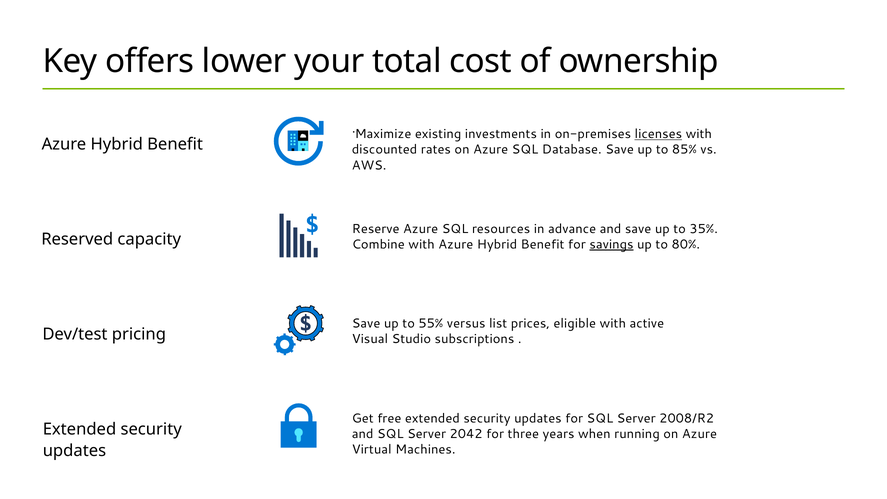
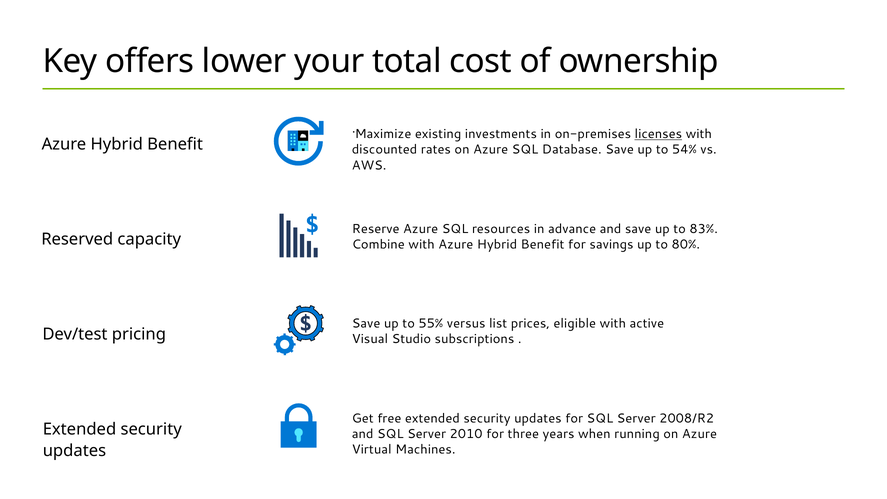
85%: 85% -> 54%
35%: 35% -> 83%
savings underline: present -> none
2042: 2042 -> 2010
